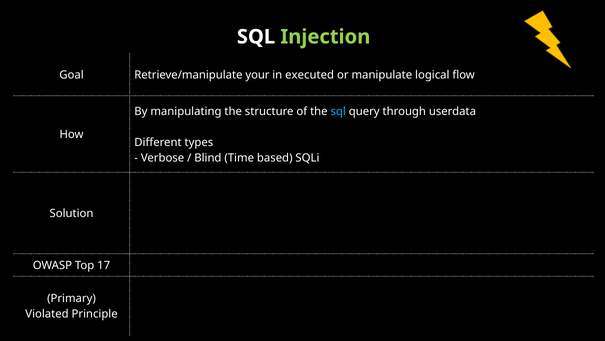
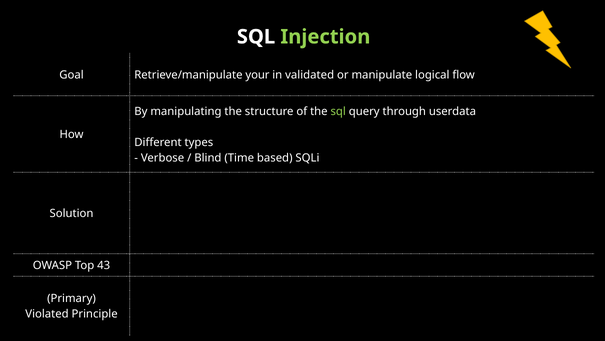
executed: executed -> validated
sql at (338, 111) colour: light blue -> light green
17: 17 -> 43
